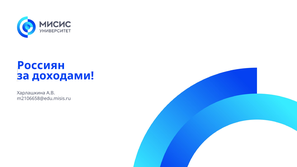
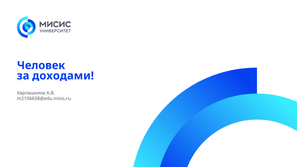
Россиян: Россиян -> Человек
